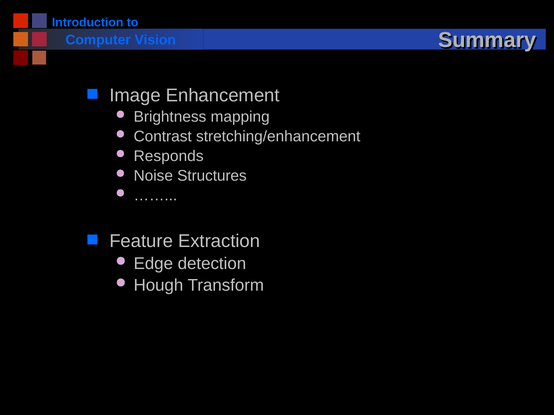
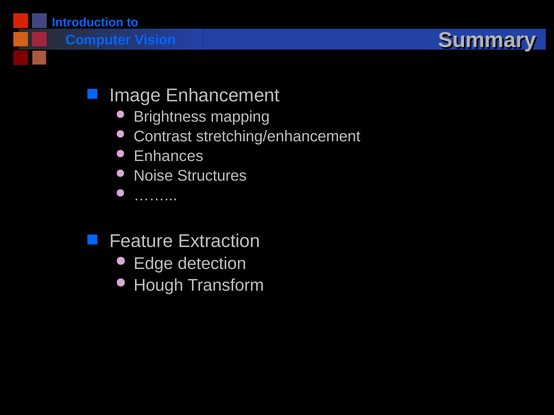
Responds: Responds -> Enhances
